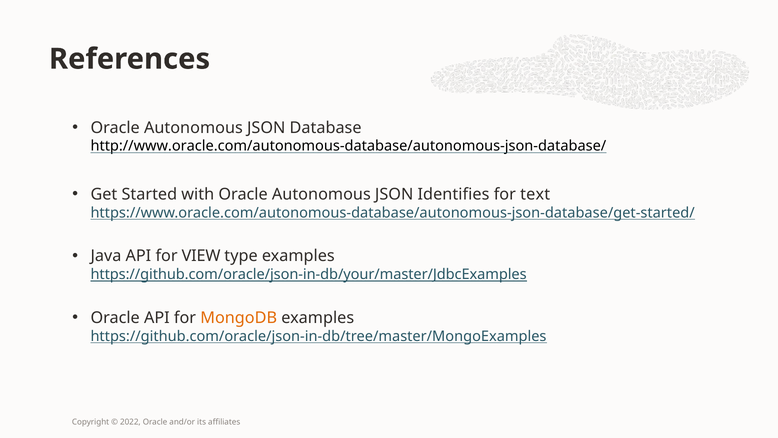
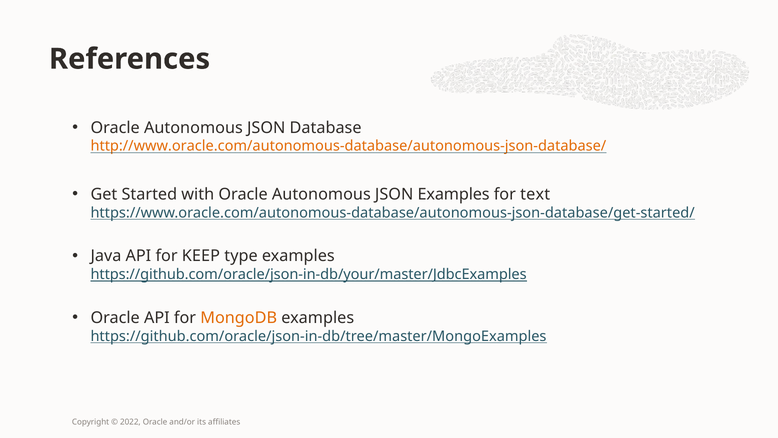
http://www.oracle.com/autonomous-database/autonomous-json-database/ colour: black -> orange
JSON Identifies: Identifies -> Examples
VIEW: VIEW -> KEEP
